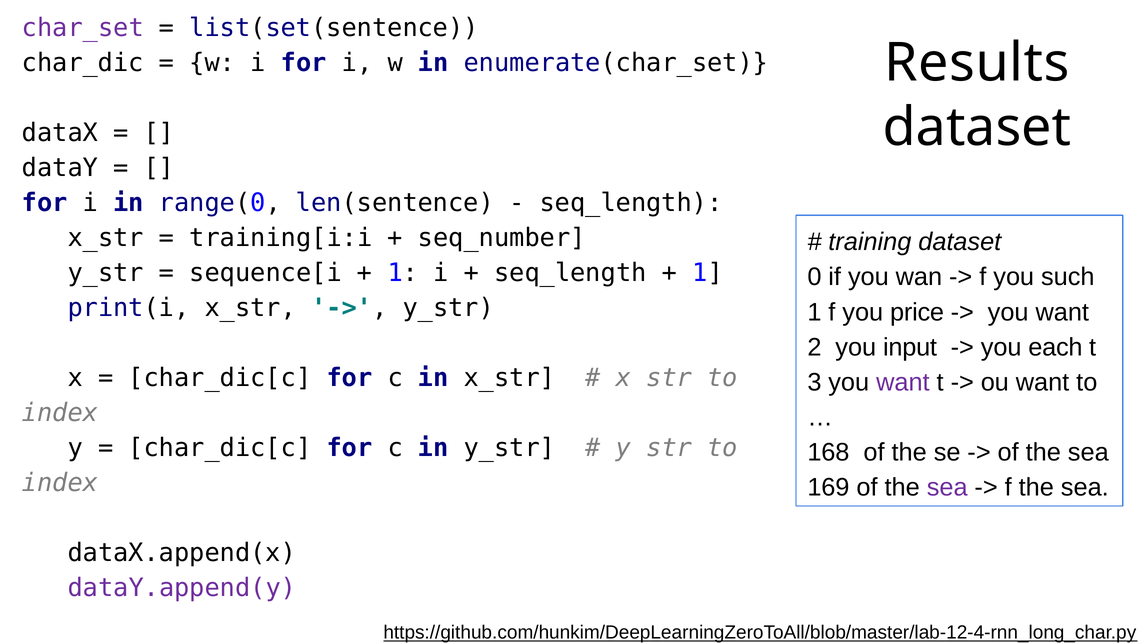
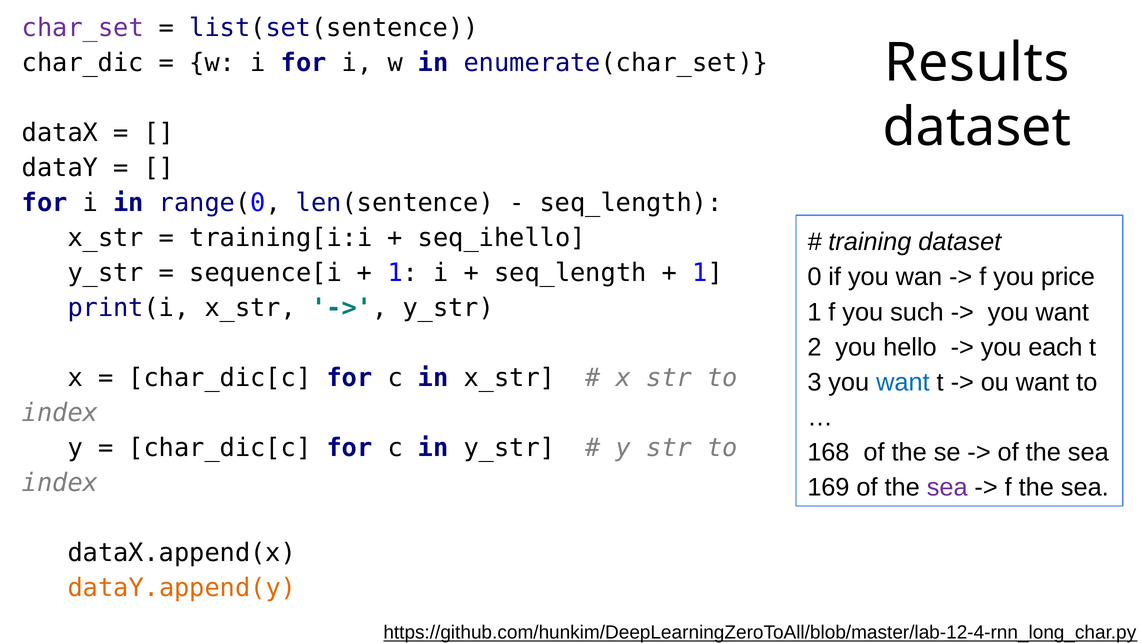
seq_number: seq_number -> seq_ihello
such: such -> price
price: price -> such
input: input -> hello
want at (903, 382) colour: purple -> blue
dataY.append(y colour: purple -> orange
